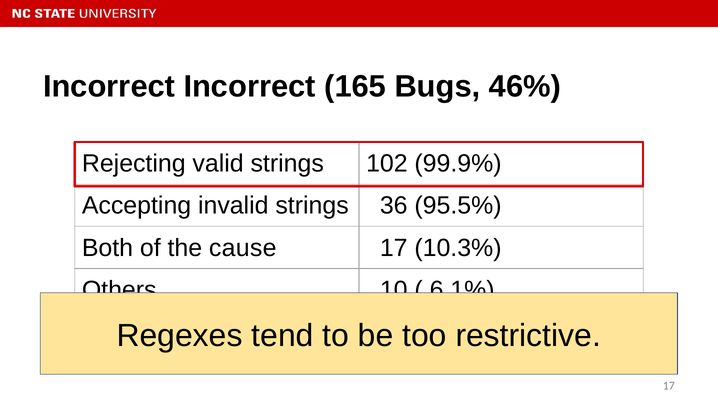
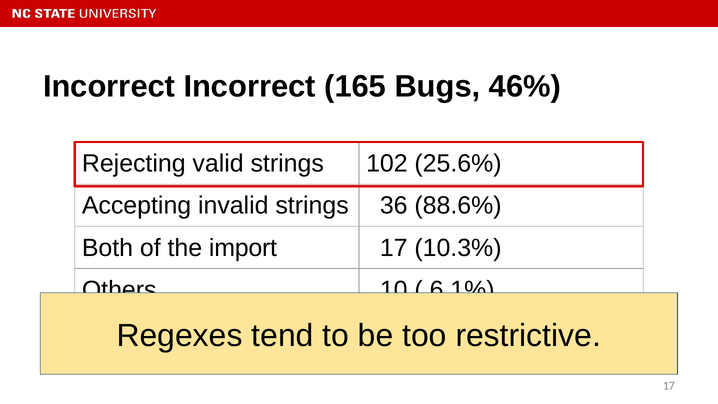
99.9%: 99.9% -> 25.6%
95.5%: 95.5% -> 88.6%
cause: cause -> import
